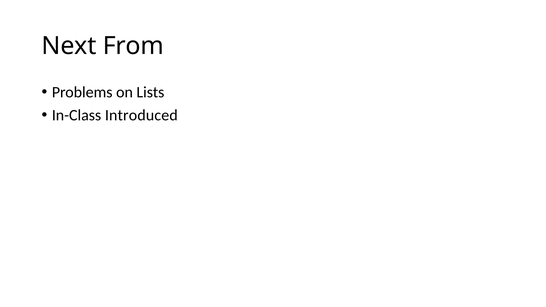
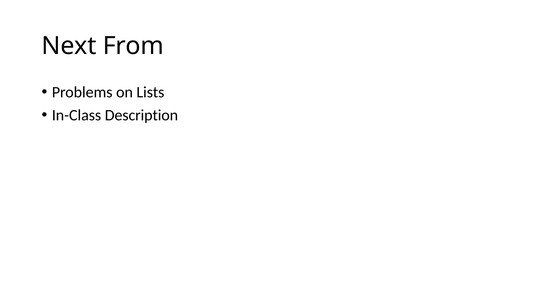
Introduced: Introduced -> Description
